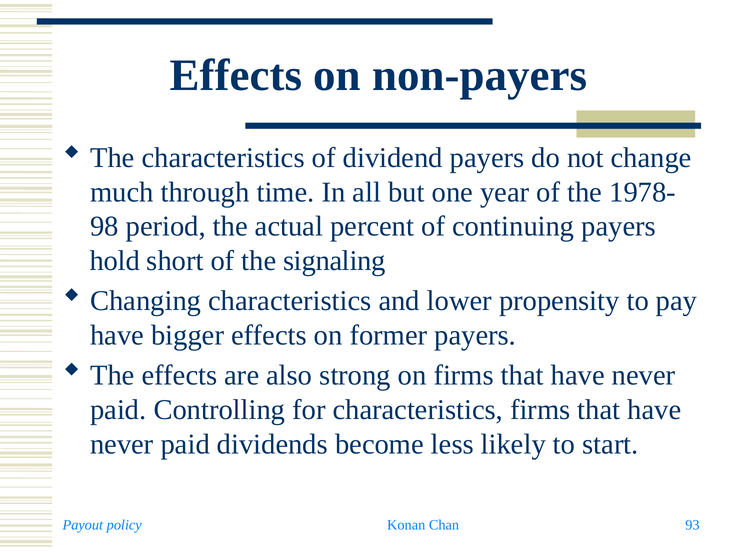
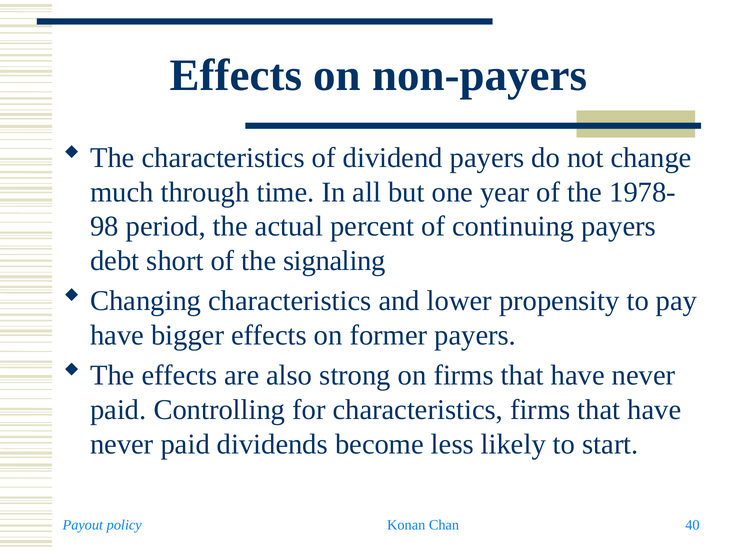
hold: hold -> debt
93: 93 -> 40
